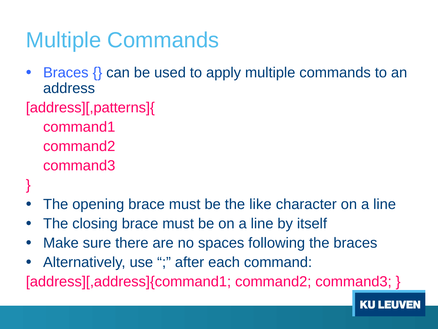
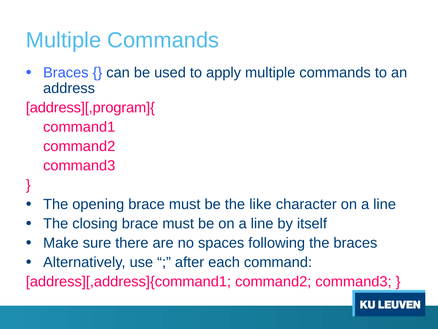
address][,patterns]{: address][,patterns]{ -> address][,program]{
